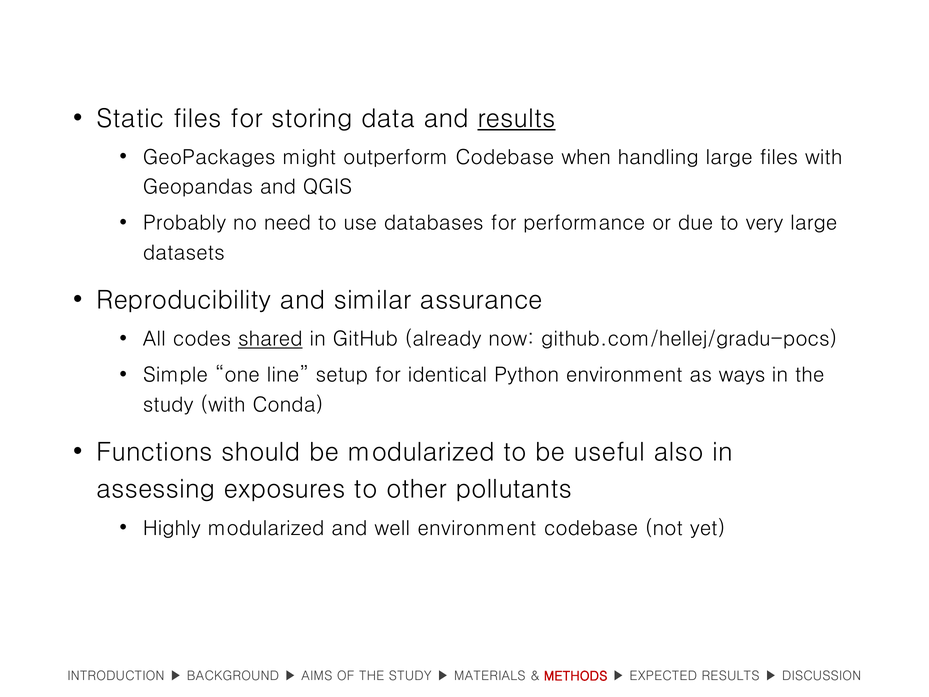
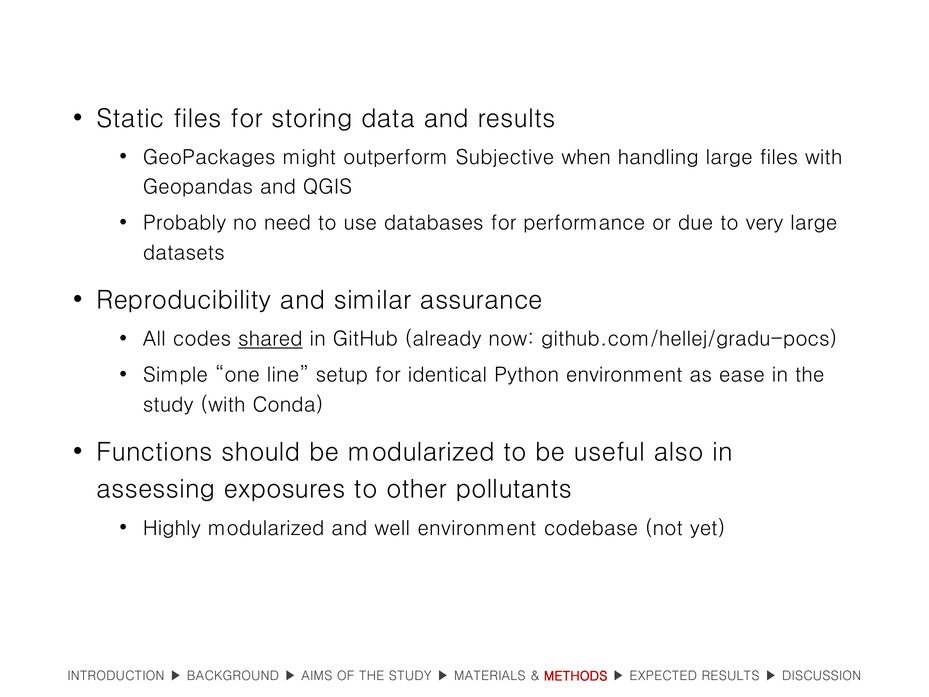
results at (517, 118) underline: present -> none
outperform Codebase: Codebase -> Subjective
ways: ways -> ease
